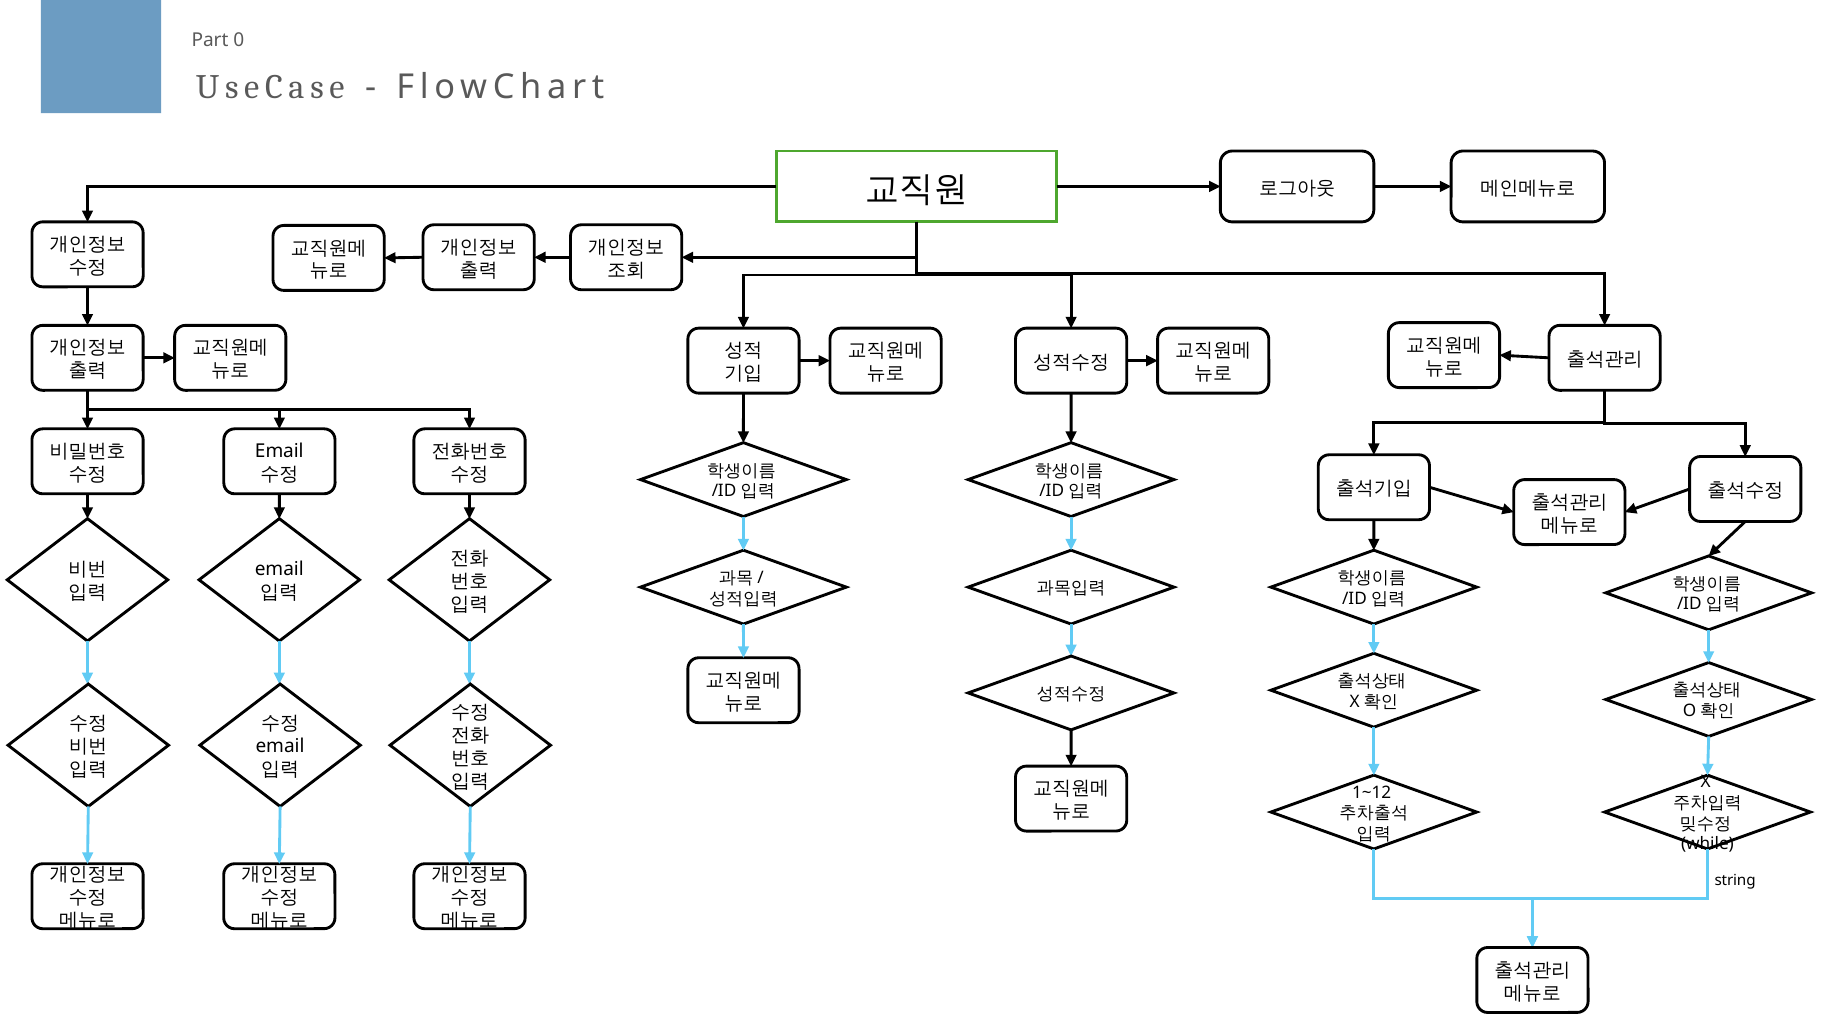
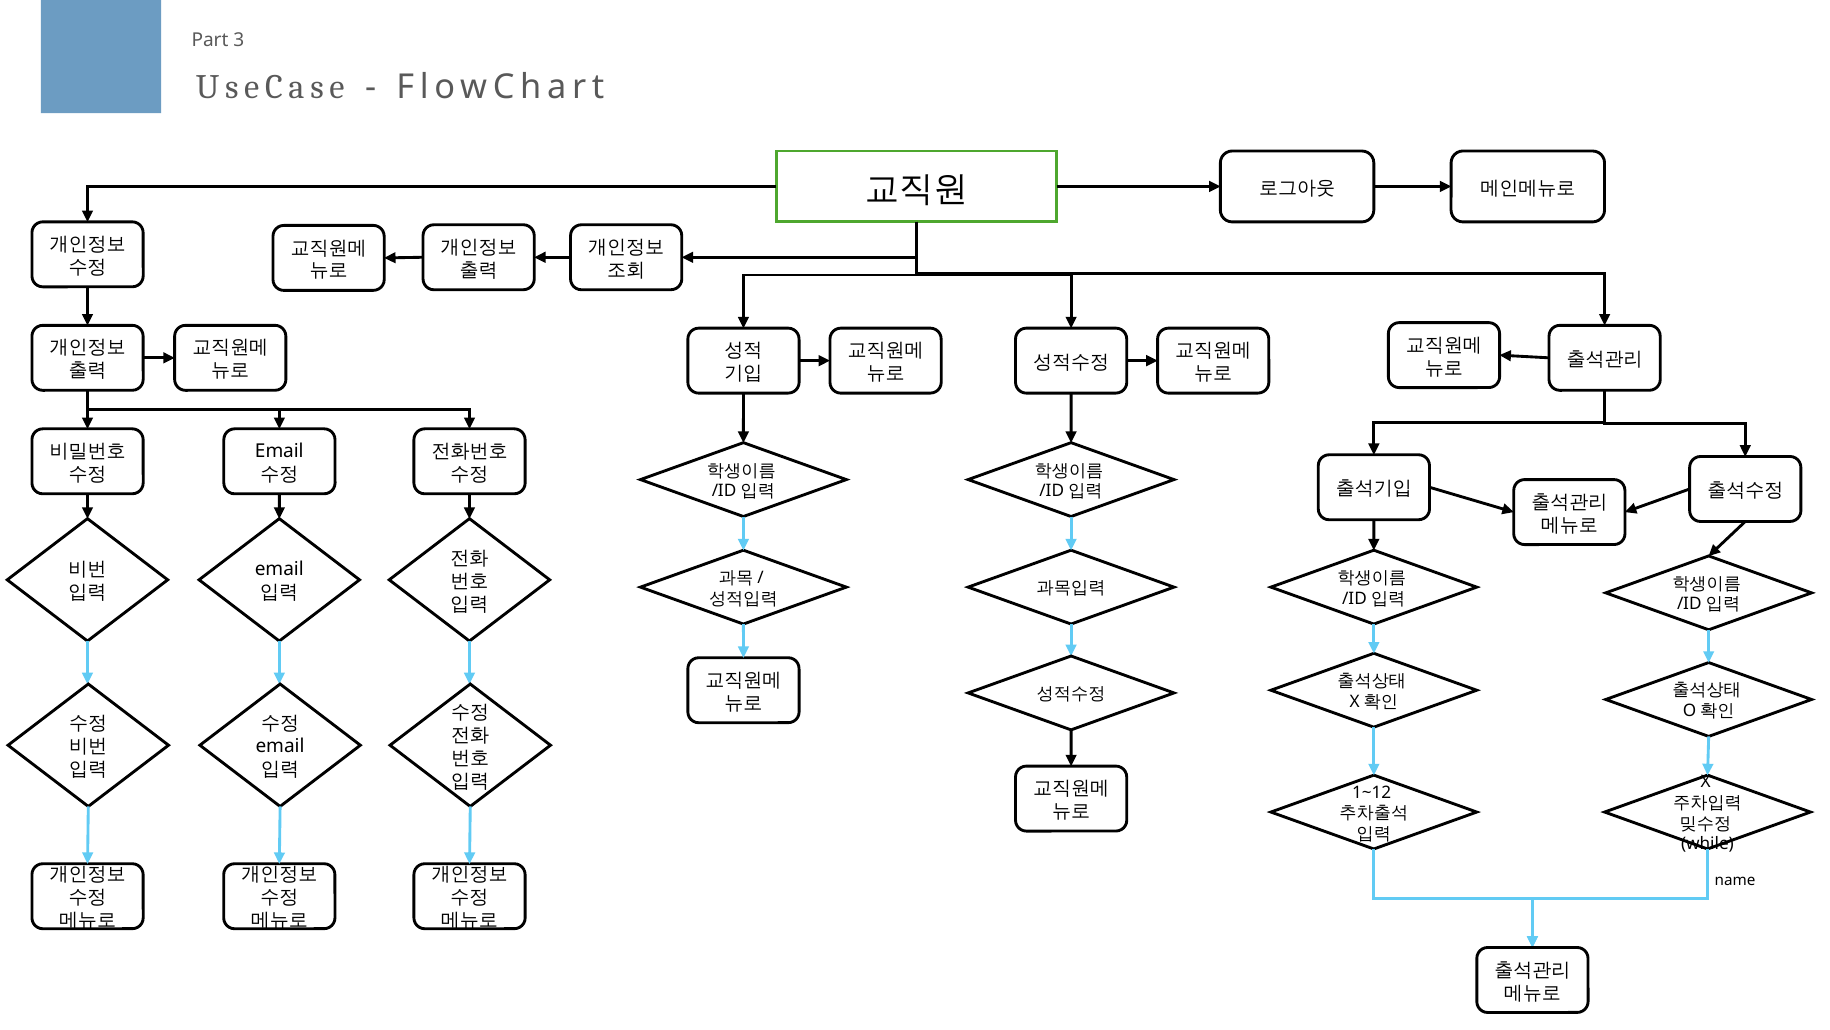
0: 0 -> 3
string: string -> name
